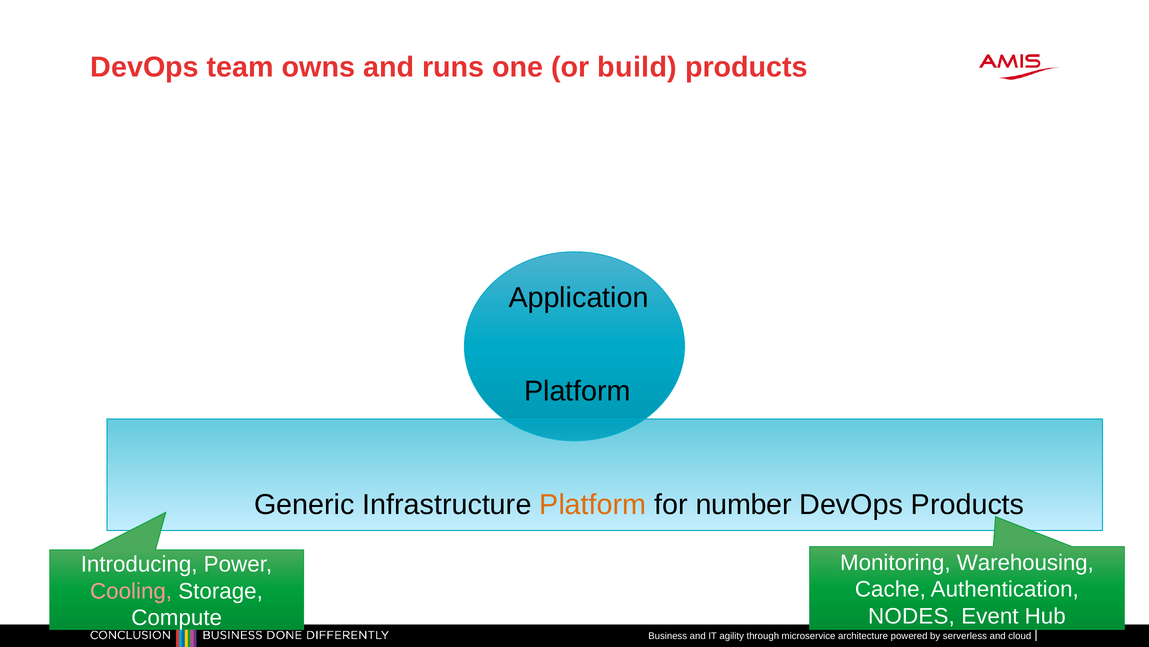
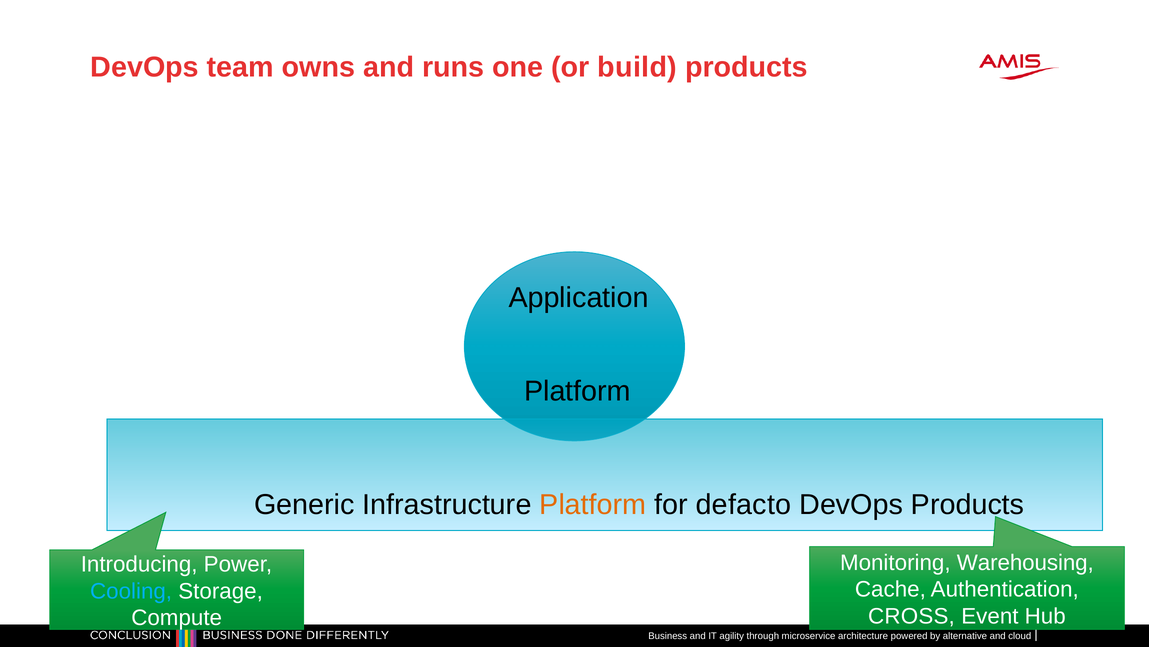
number: number -> defacto
Cooling colour: pink -> light blue
NODES: NODES -> CROSS
serverless: serverless -> alternative
